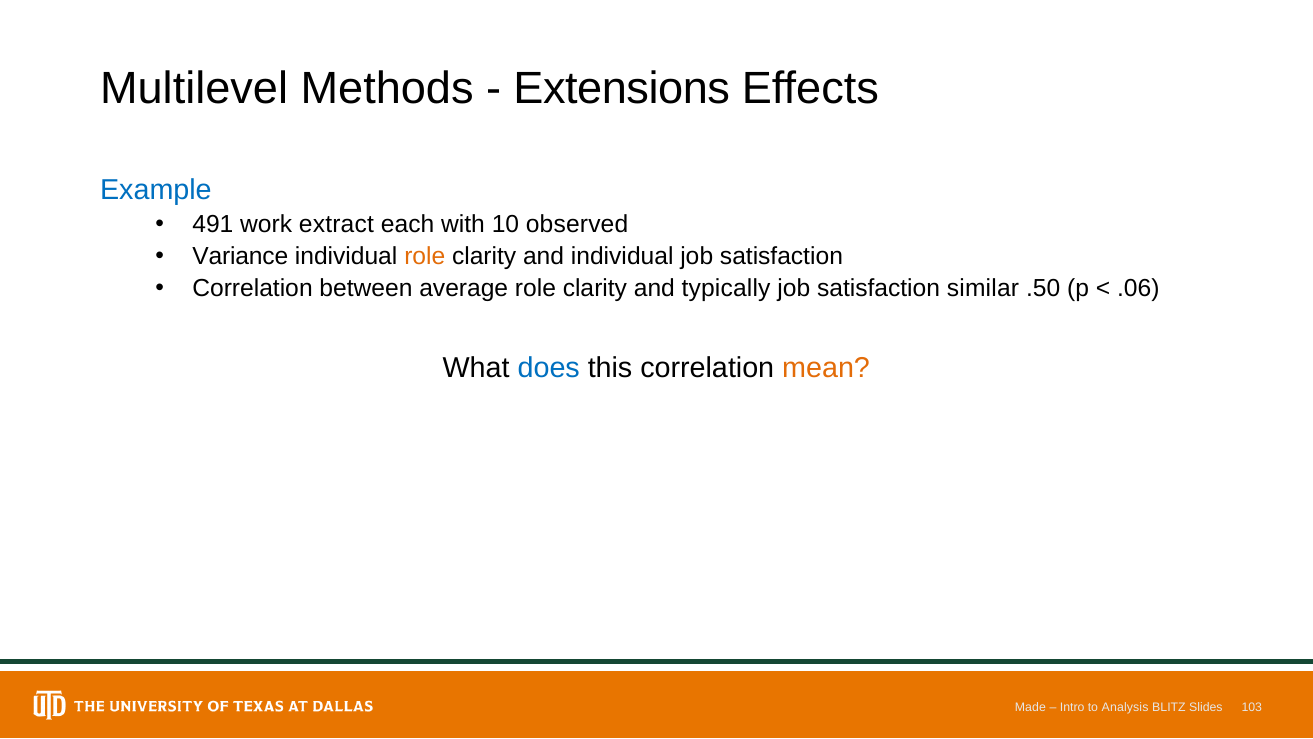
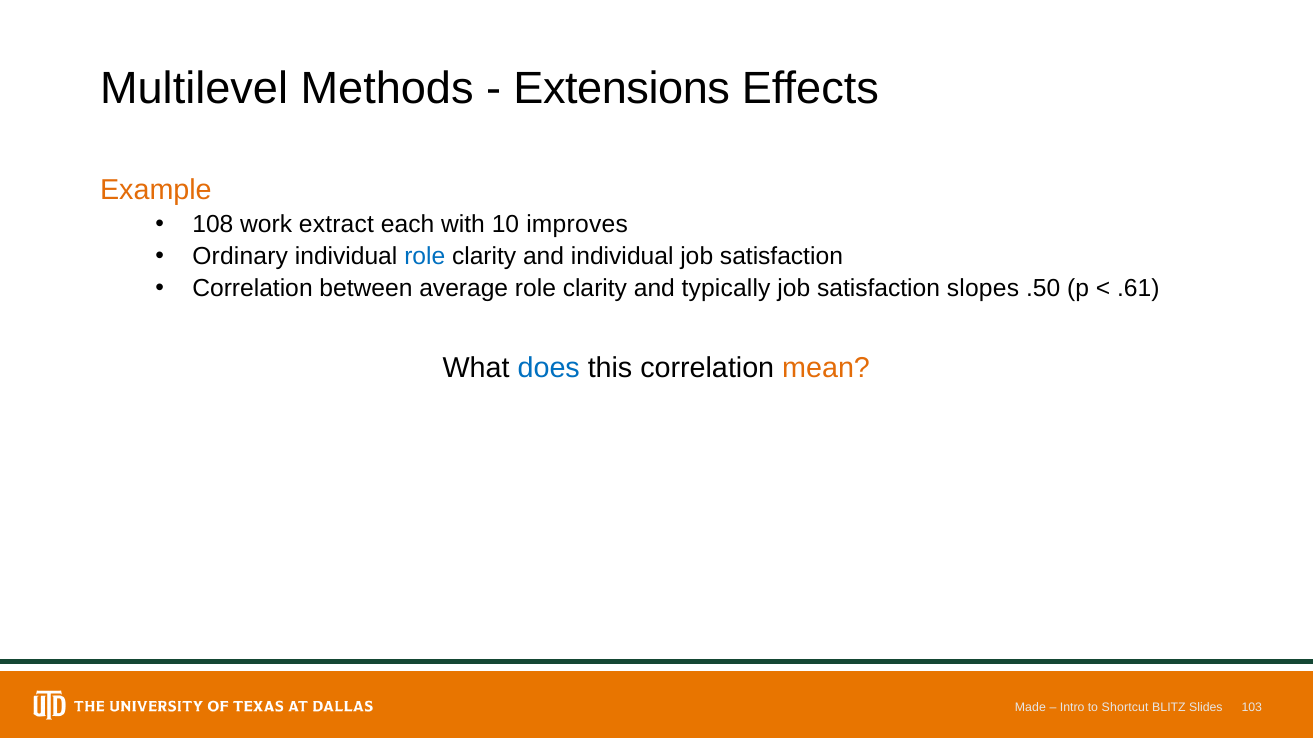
Example colour: blue -> orange
491: 491 -> 108
observed: observed -> improves
Variance: Variance -> Ordinary
role at (425, 256) colour: orange -> blue
similar: similar -> slopes
.06: .06 -> .61
Analysis: Analysis -> Shortcut
